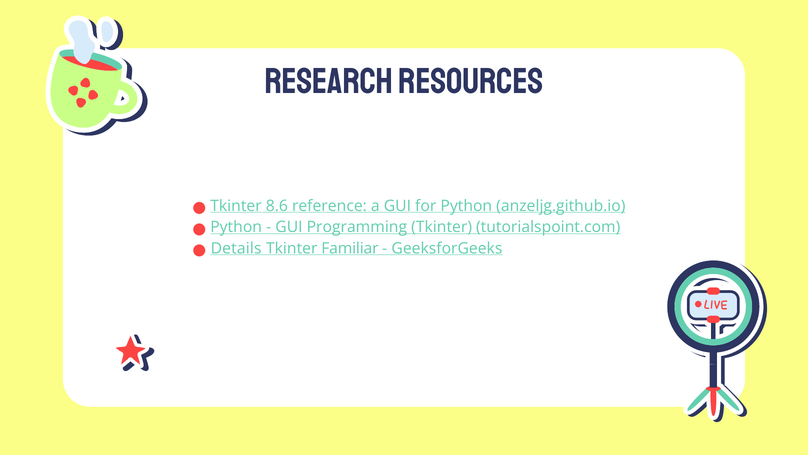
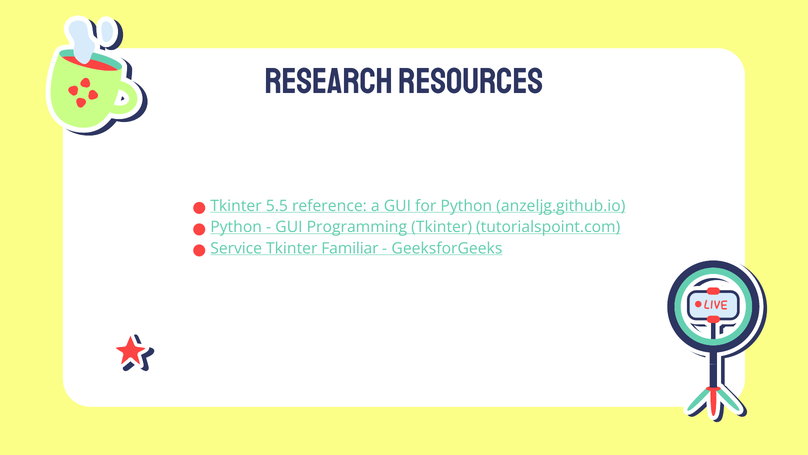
8.6: 8.6 -> 5.5
Details: Details -> Service
